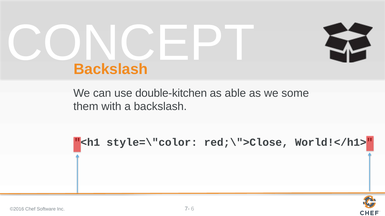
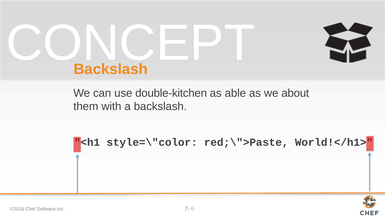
some: some -> about
red;\">Close: red;\">Close -> red;\">Paste
